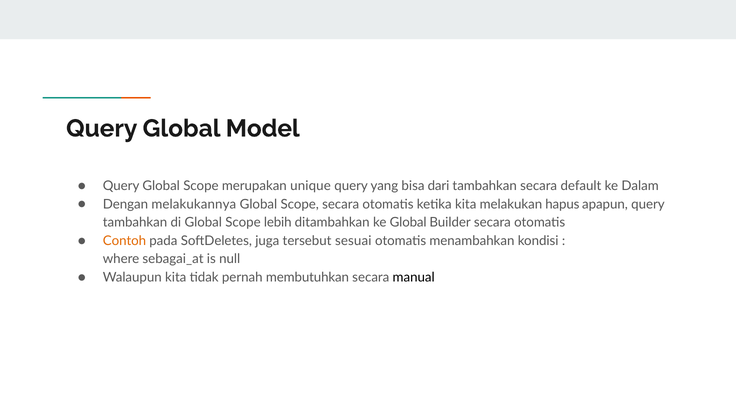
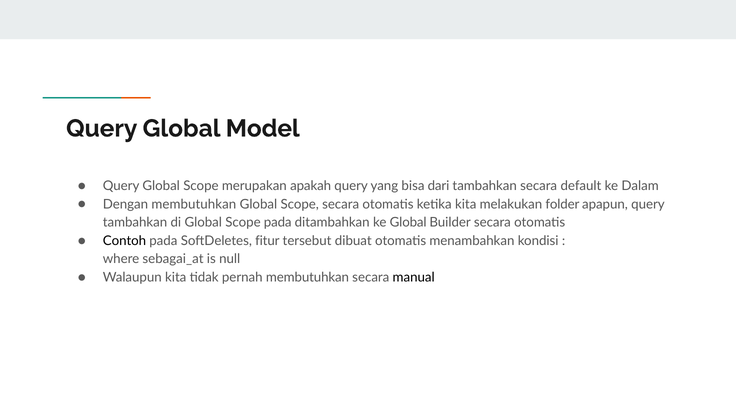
unique: unique -> apakah
Dengan melakukannya: melakukannya -> membutuhkan
hapus: hapus -> folder
Scope lebih: lebih -> pada
Contoh colour: orange -> black
juga: juga -> fitur
sesuai: sesuai -> dibuat
